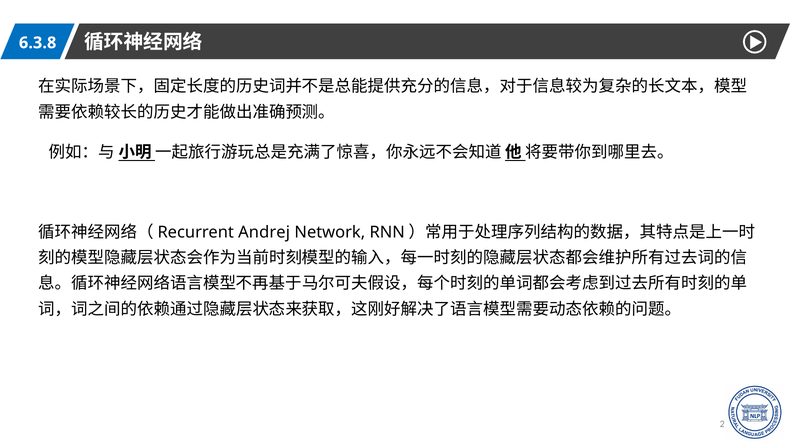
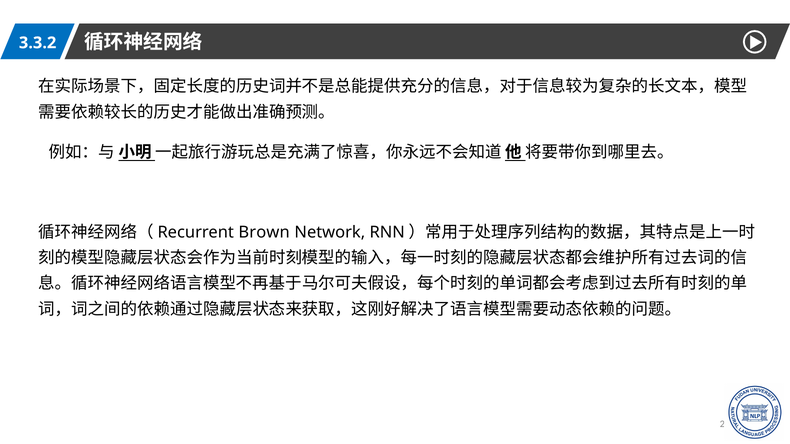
6.3.8: 6.3.8 -> 3.3.2
Andrej: Andrej -> Brown
